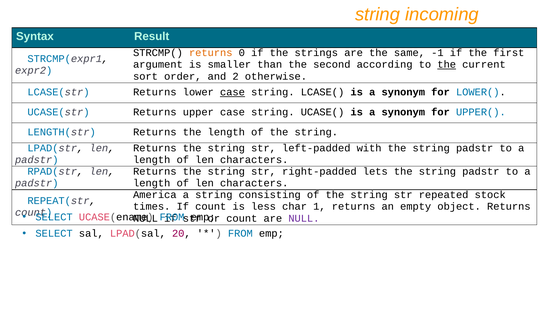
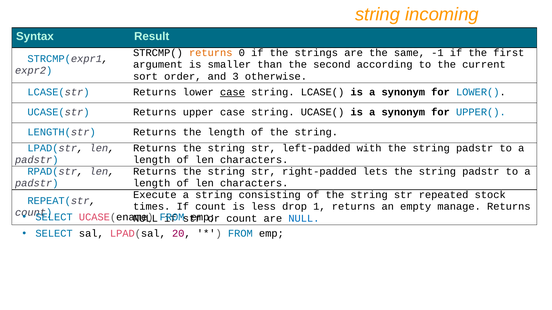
the at (447, 65) underline: present -> none
2: 2 -> 3
America: America -> Execute
char: char -> drop
object: object -> manage
NULL at (304, 219) colour: purple -> blue
